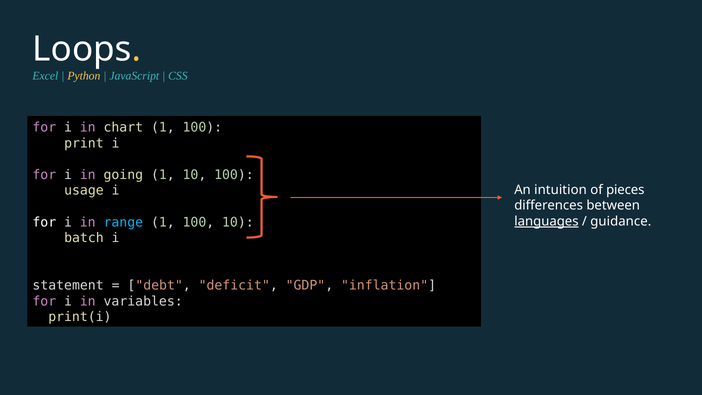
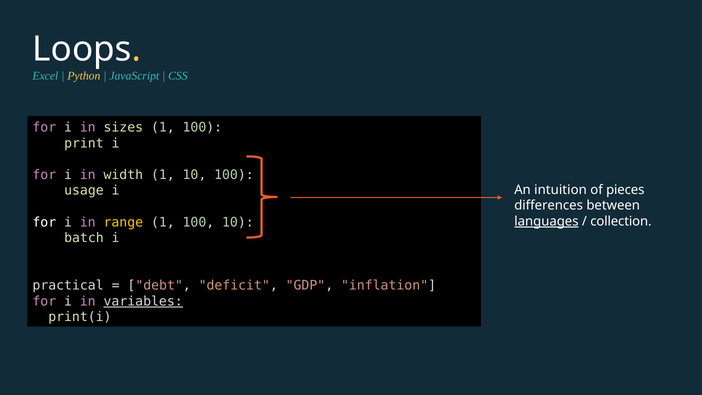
chart: chart -> sizes
going: going -> width
range colour: light blue -> yellow
guidance: guidance -> collection
statement: statement -> practical
variables underline: none -> present
